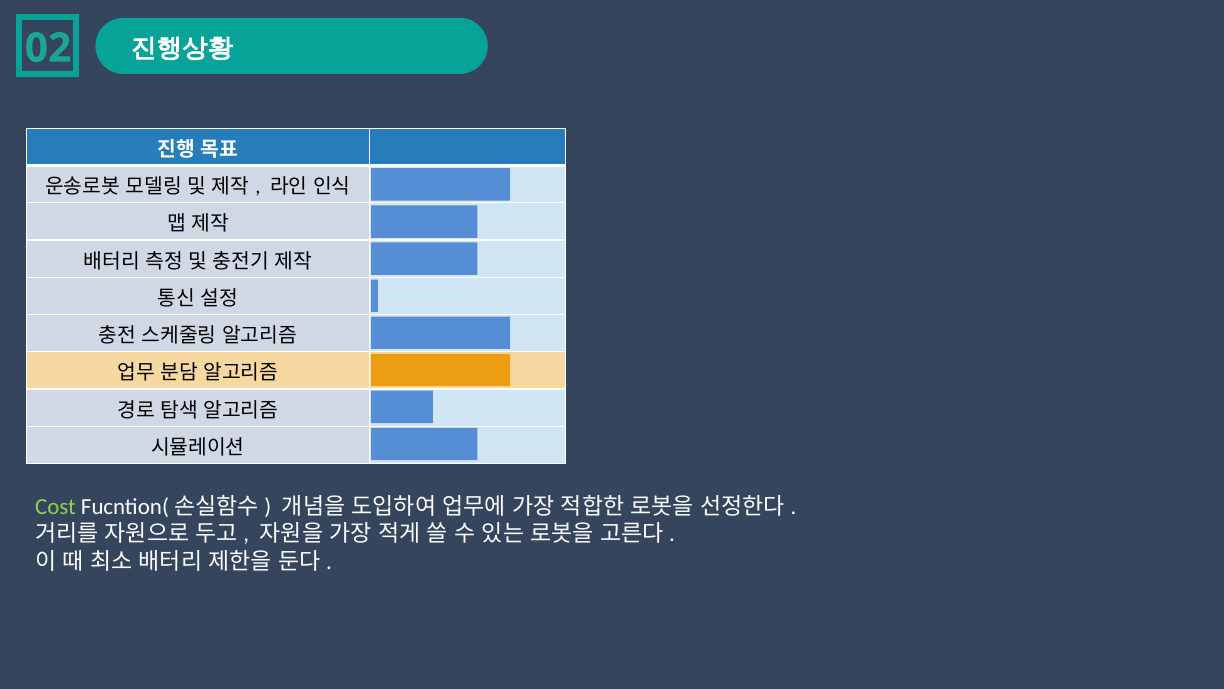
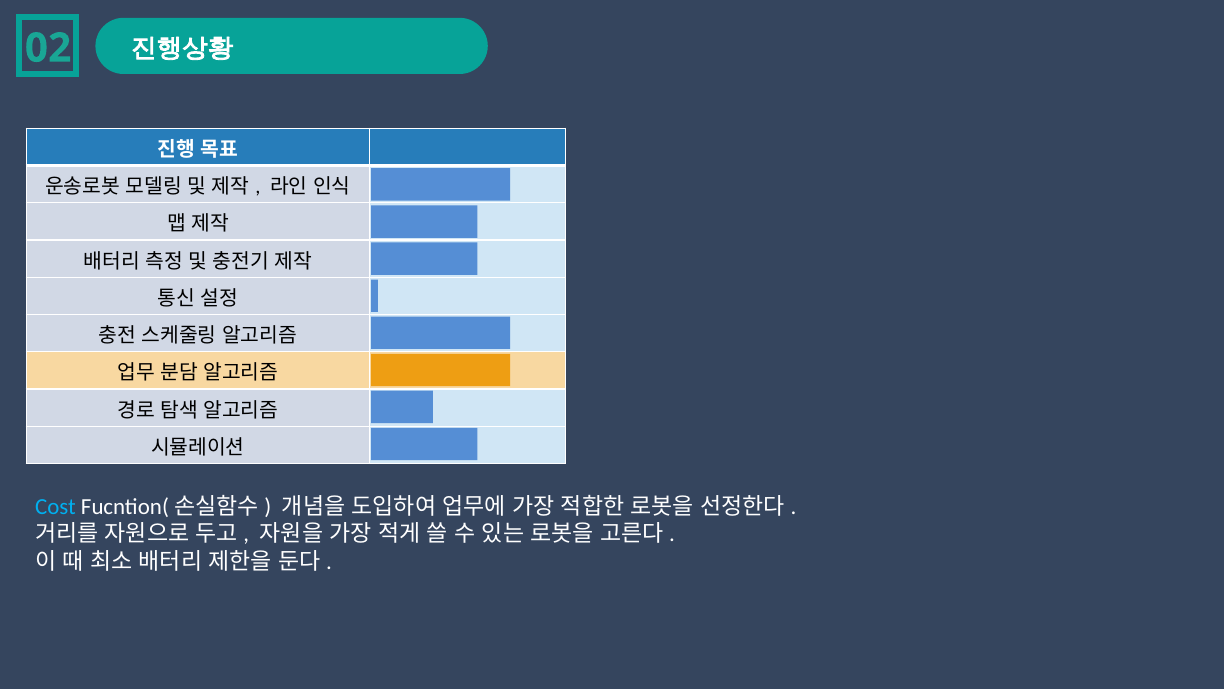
Cost colour: light green -> light blue
